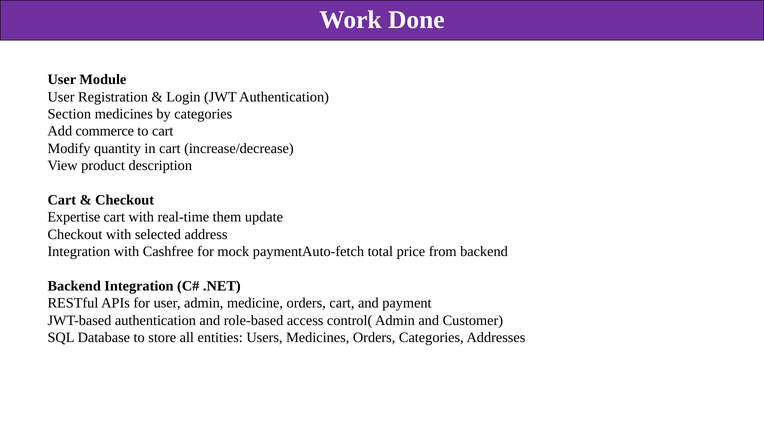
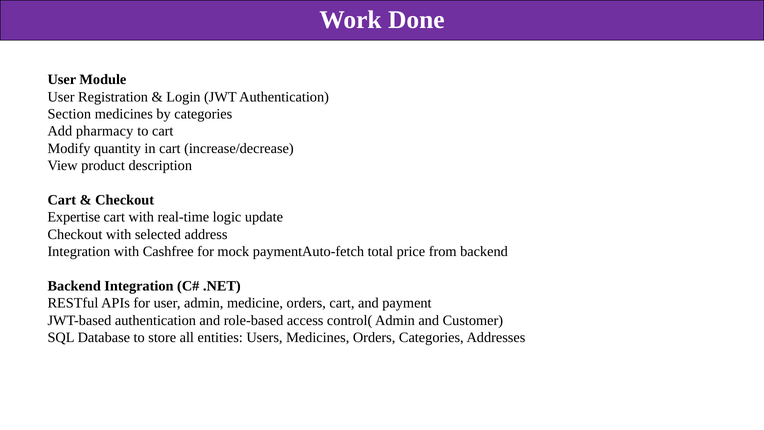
commerce: commerce -> pharmacy
them: them -> logic
